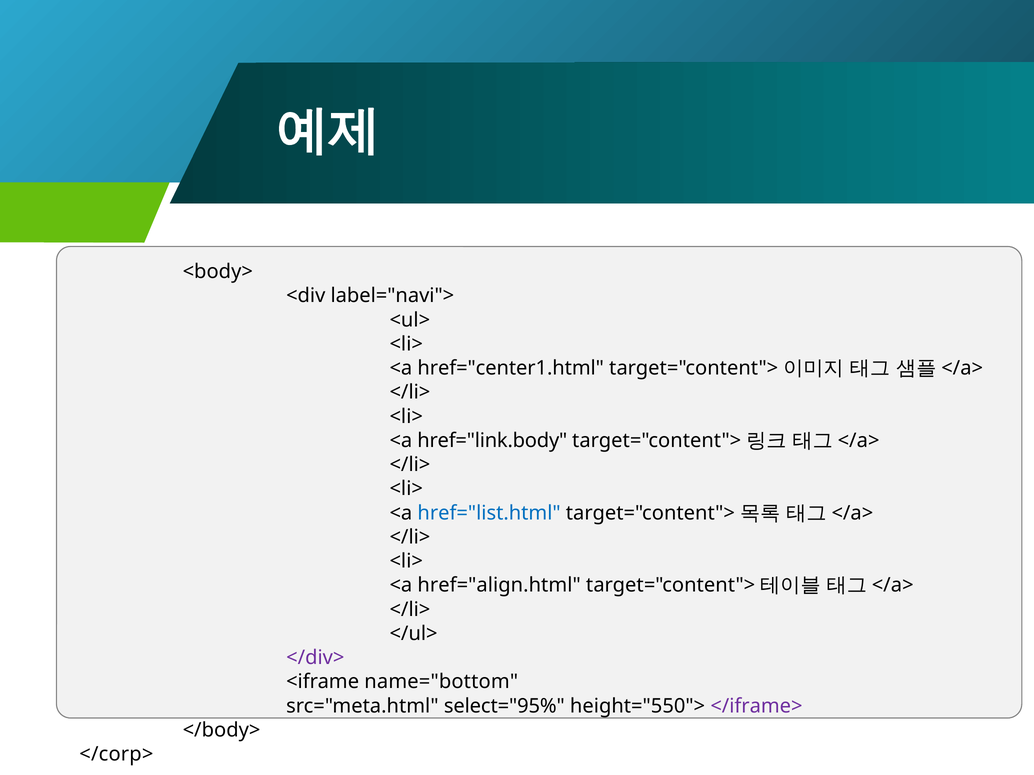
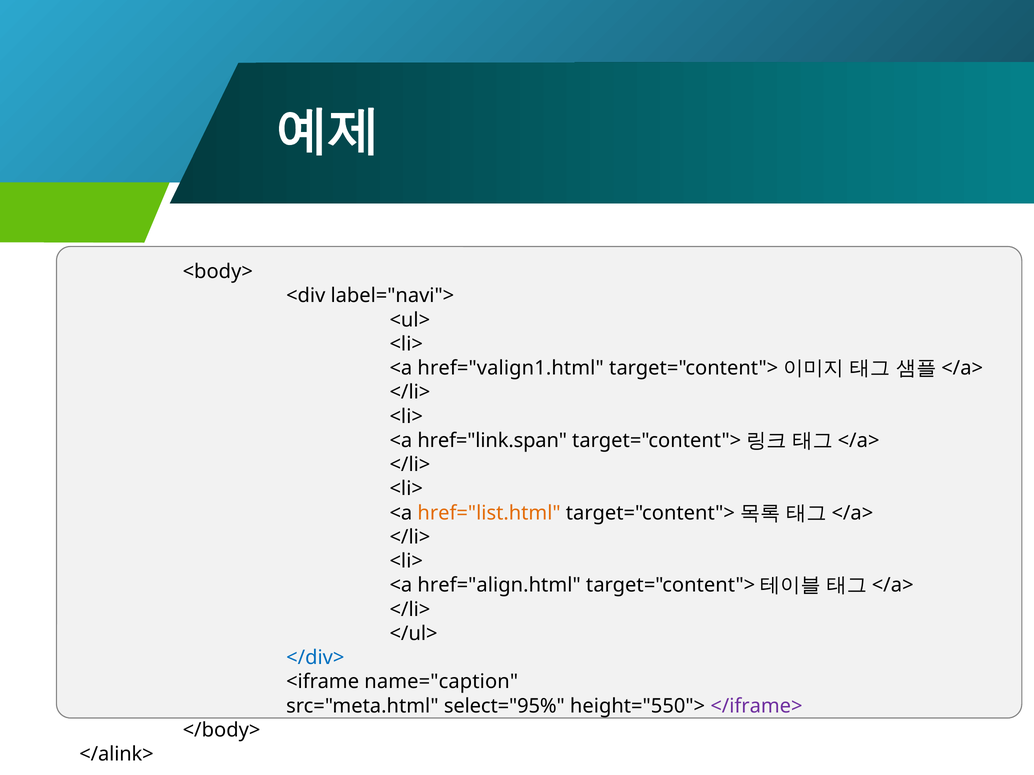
href="center1.html: href="center1.html -> href="valign1.html
href="link.body: href="link.body -> href="link.span
href="list.html colour: blue -> orange
</div> colour: purple -> blue
name="bottom: name="bottom -> name="caption
</corp>: </corp> -> </alink>
